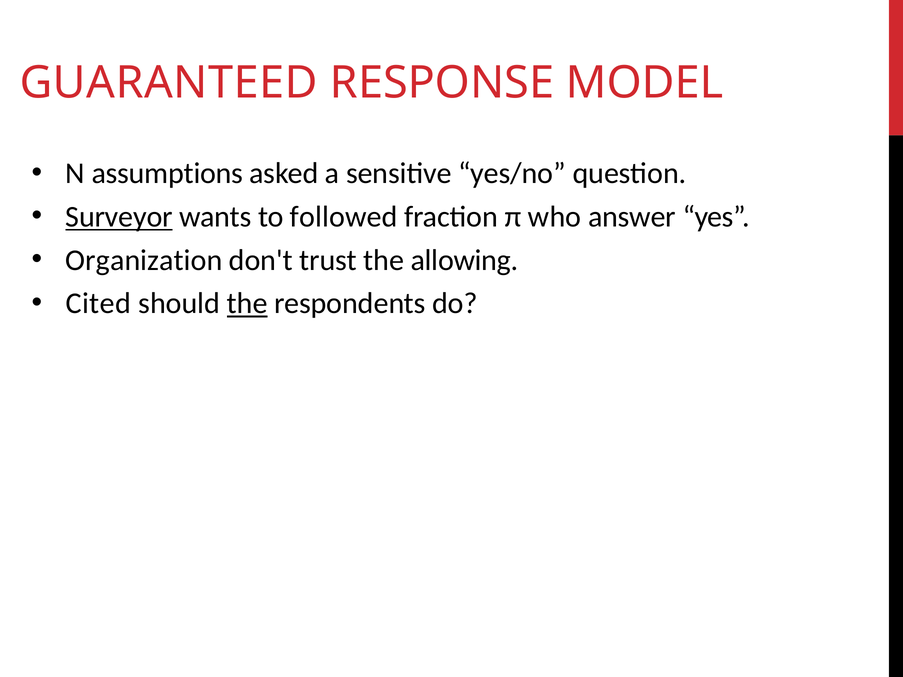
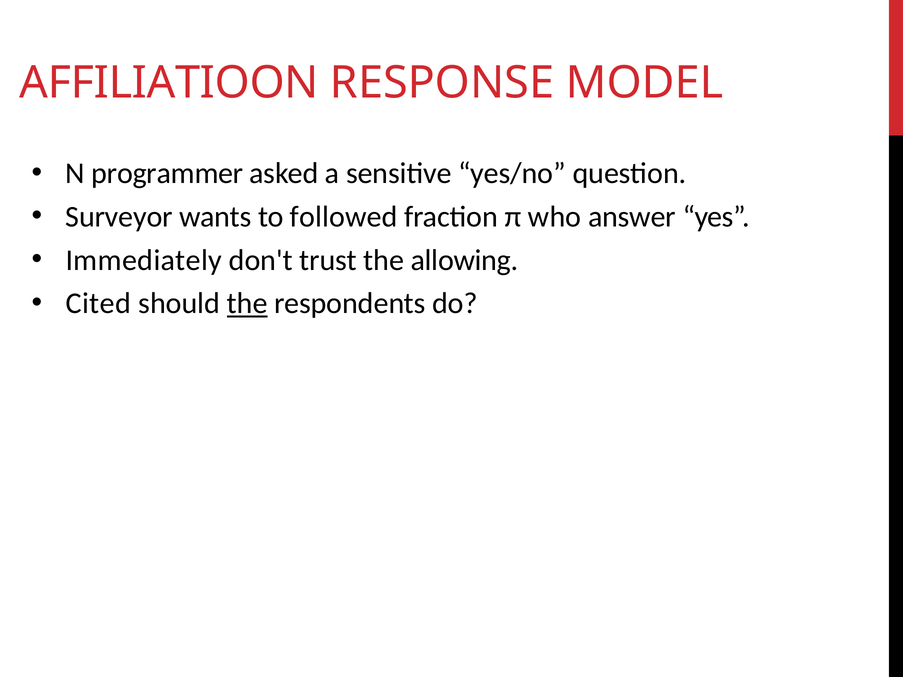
GUARANTEED: GUARANTEED -> AFFILIATIOON
assumptions: assumptions -> programmer
Surveyor underline: present -> none
Organization: Organization -> Immediately
